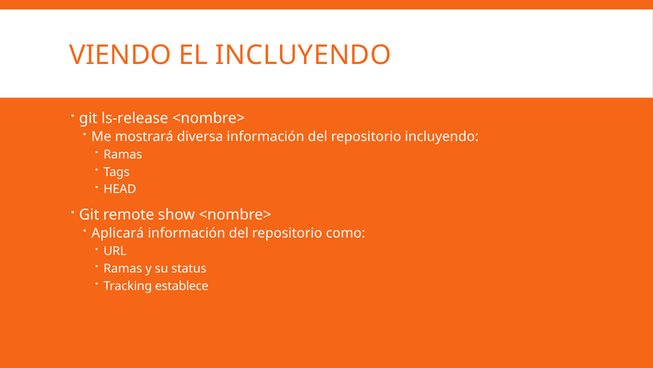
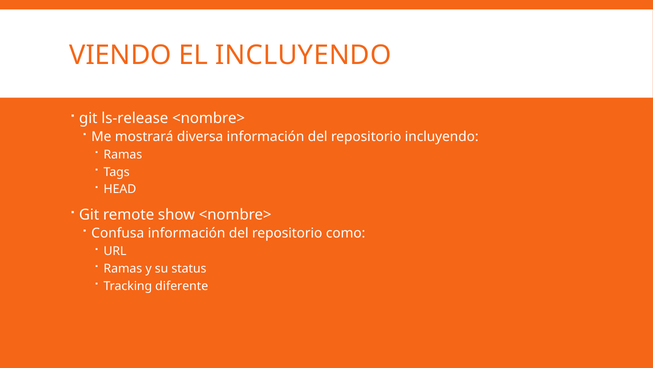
Aplicará: Aplicará -> Confusa
establece: establece -> diferente
